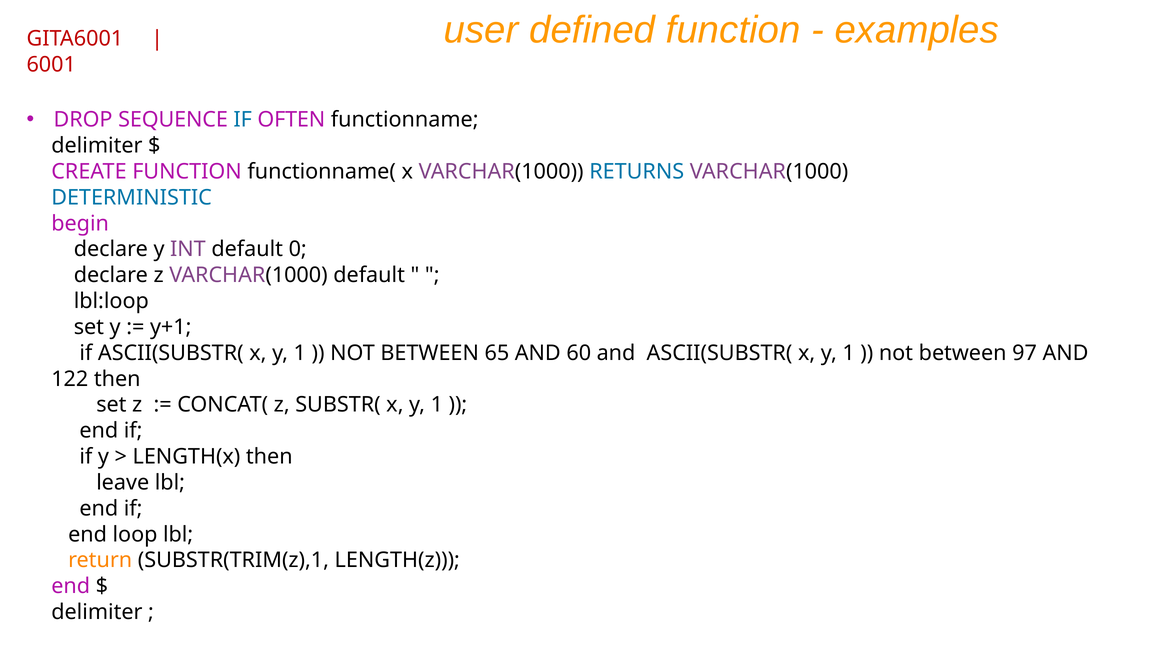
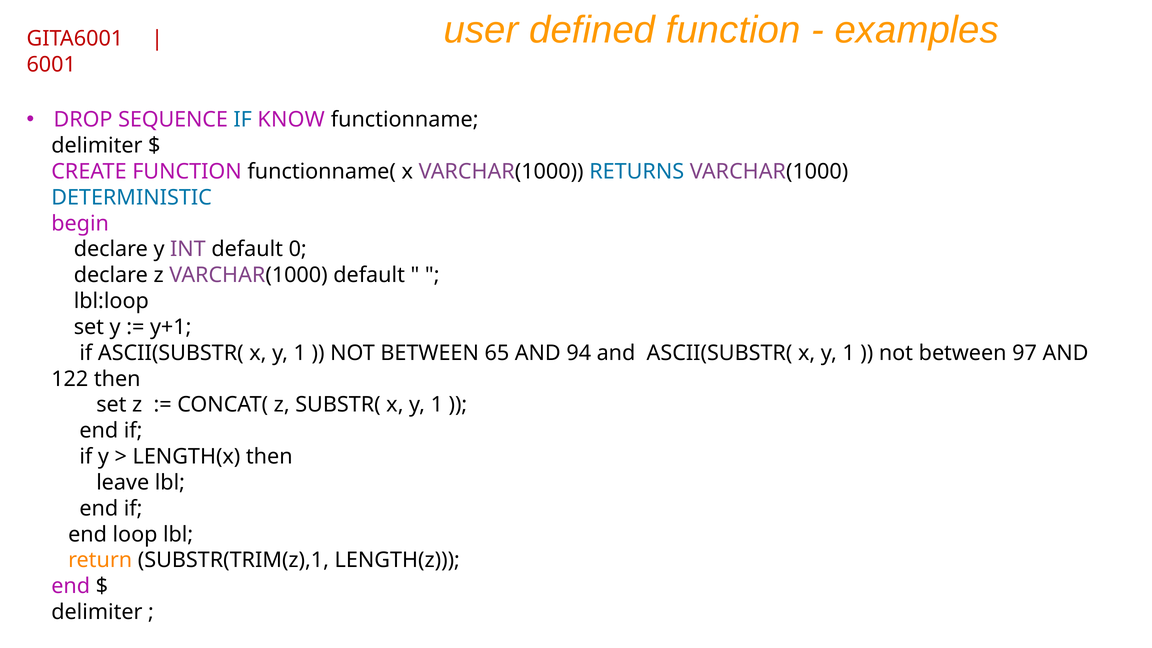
OFTEN: OFTEN -> KNOW
60: 60 -> 94
